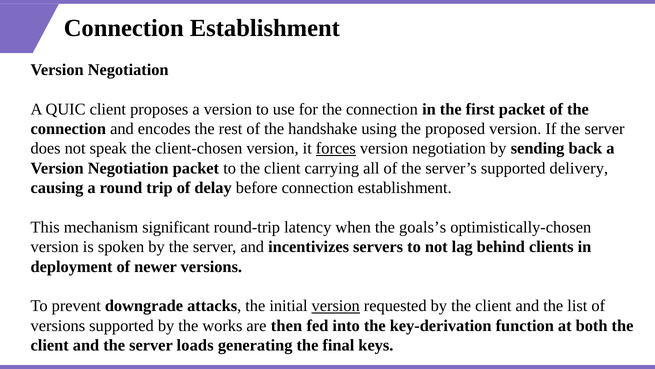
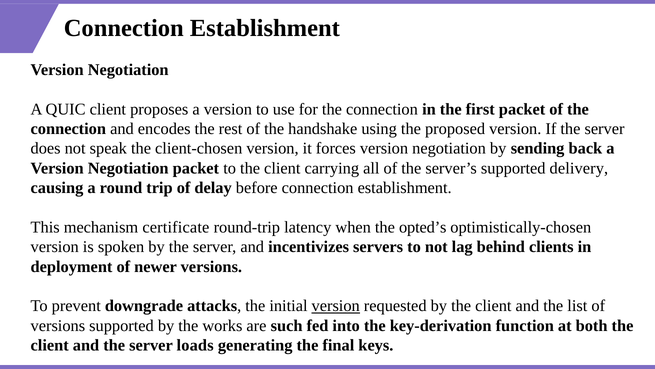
forces underline: present -> none
significant: significant -> certificate
goals’s: goals’s -> opted’s
then: then -> such
